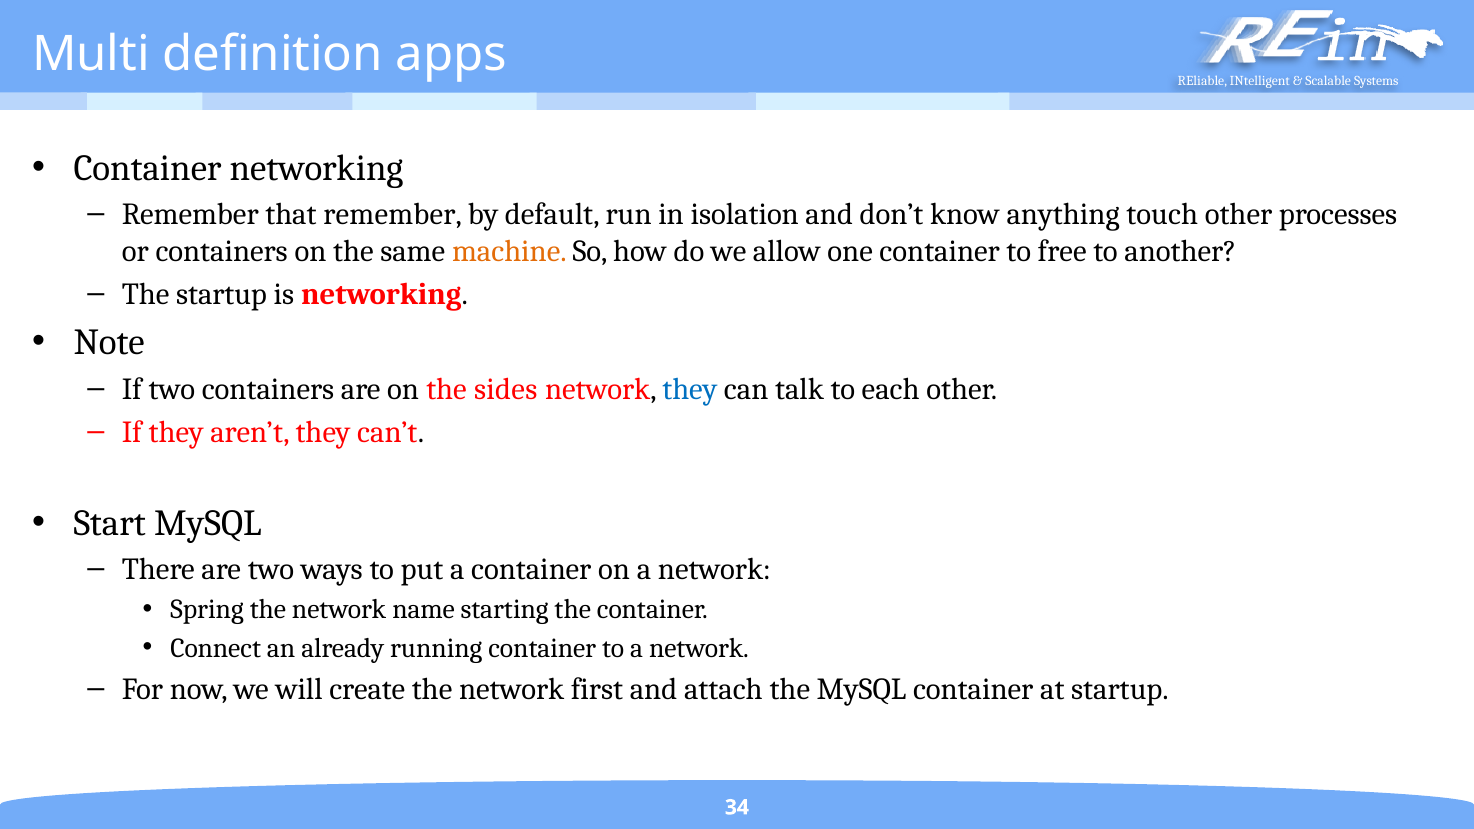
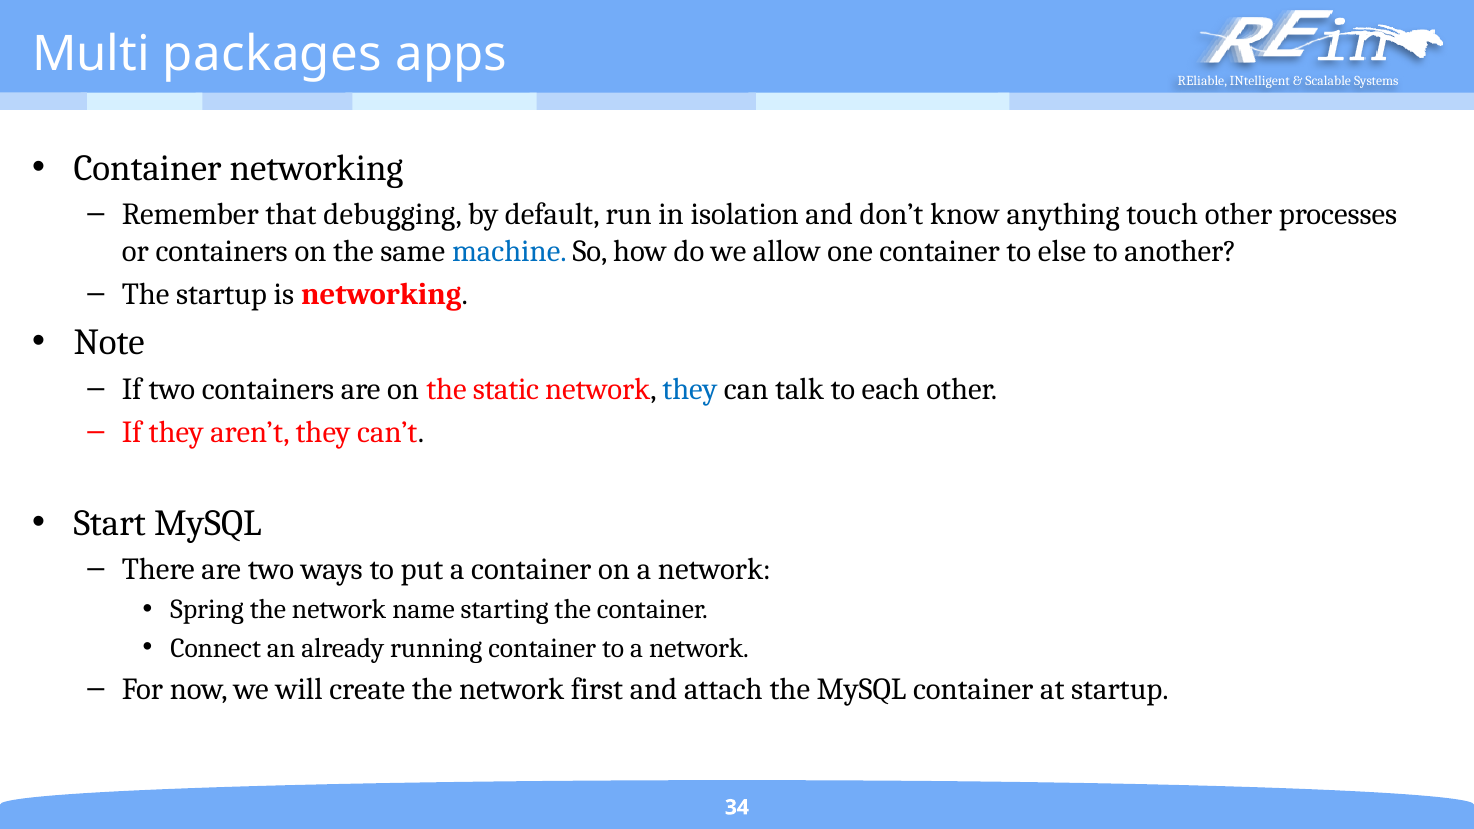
definition: definition -> packages
that remember: remember -> debugging
machine colour: orange -> blue
free: free -> else
sides: sides -> static
